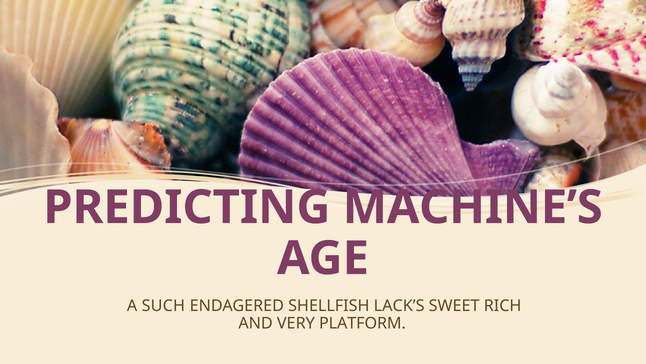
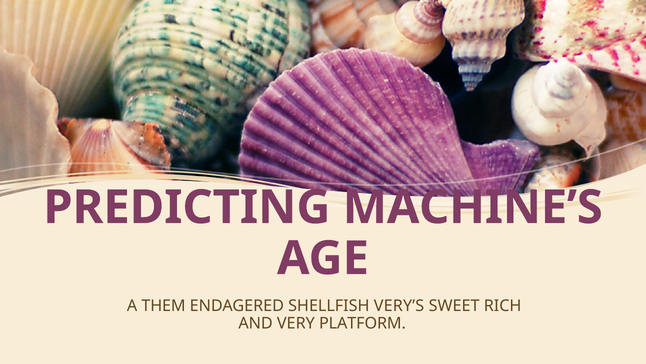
SUCH: SUCH -> THEM
LACK’S: LACK’S -> VERY’S
